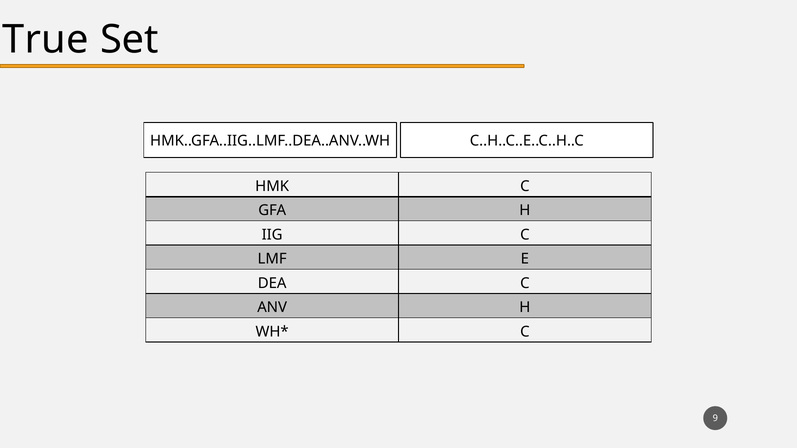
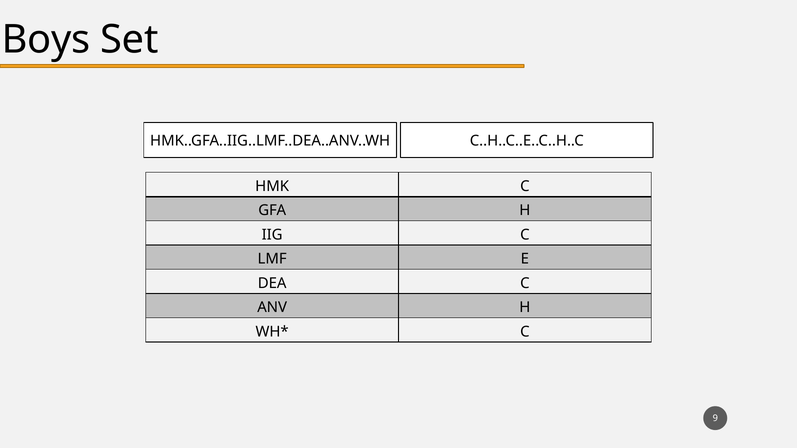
True: True -> Boys
